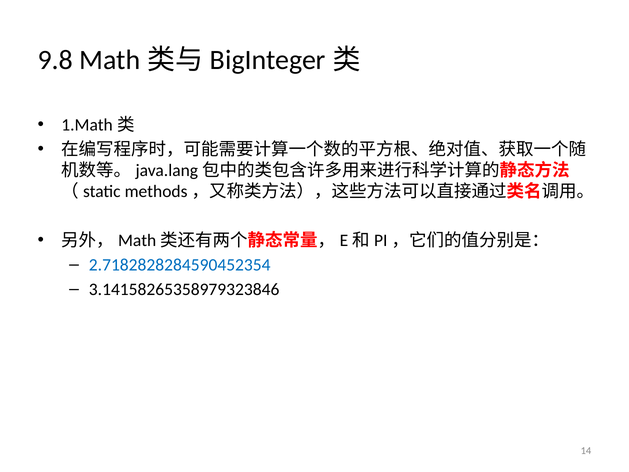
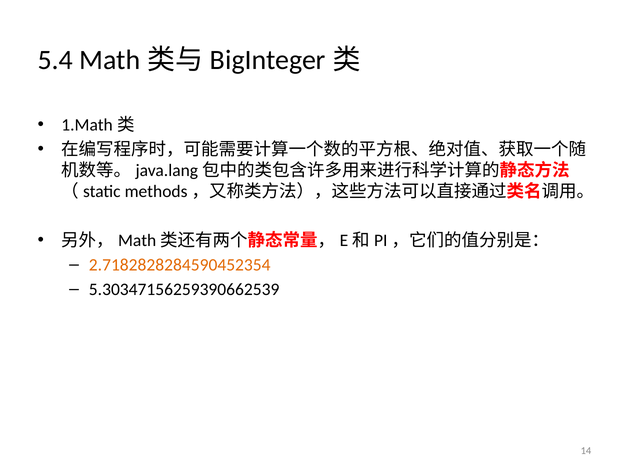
9.8: 9.8 -> 5.4
2.7182828284590452354 colour: blue -> orange
3.14158265358979323846: 3.14158265358979323846 -> 5.30347156259390662539
